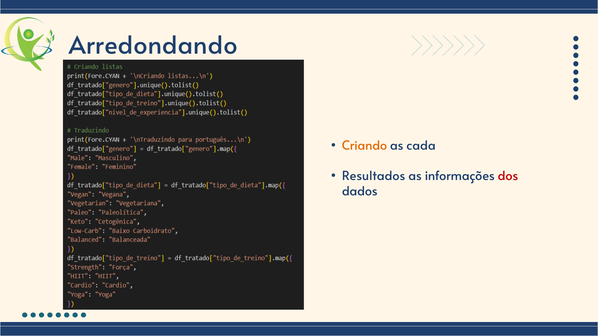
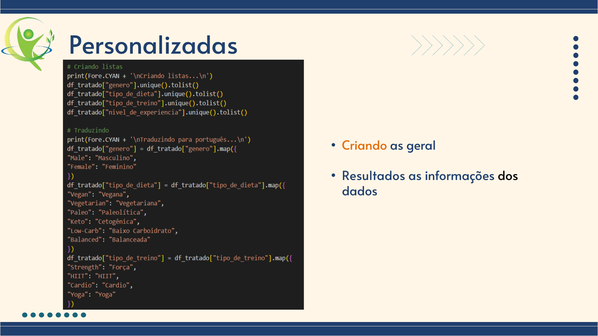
Arredondando: Arredondando -> Personalizadas
cada: cada -> geral
dos colour: red -> black
